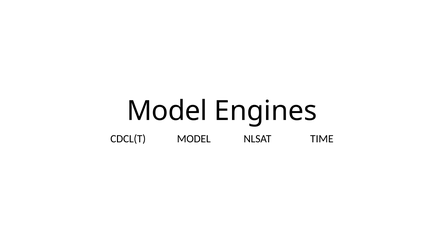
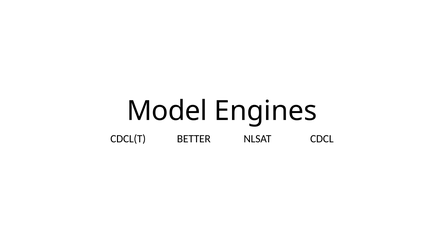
CDCL(T MODEL: MODEL -> BETTER
TIME: TIME -> CDCL
